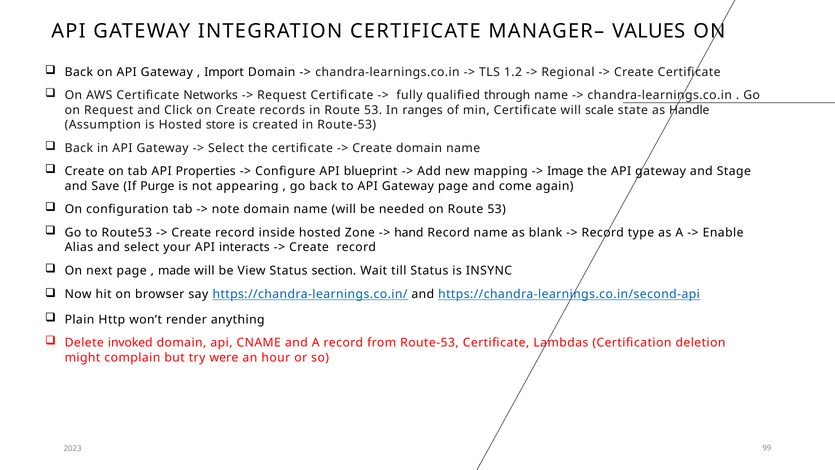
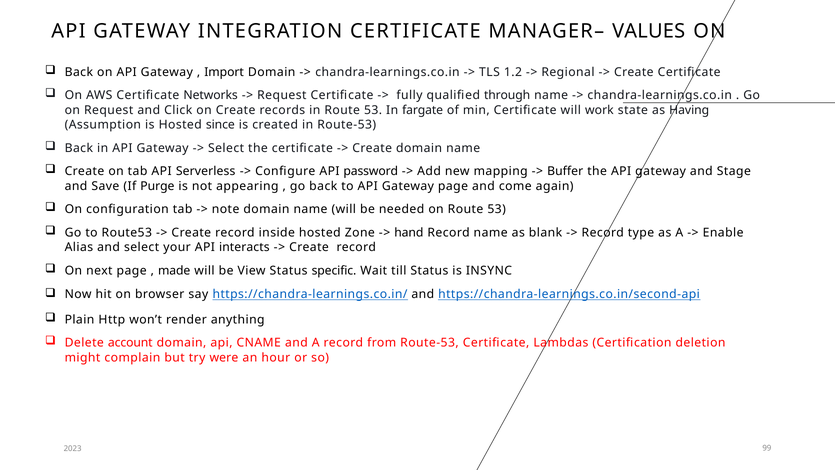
ranges: ranges -> fargate
scale: scale -> work
Handle: Handle -> Having
store: store -> since
Properties: Properties -> Serverless
blueprint: blueprint -> password
Image: Image -> Buffer
section: section -> specific
invoked: invoked -> account
